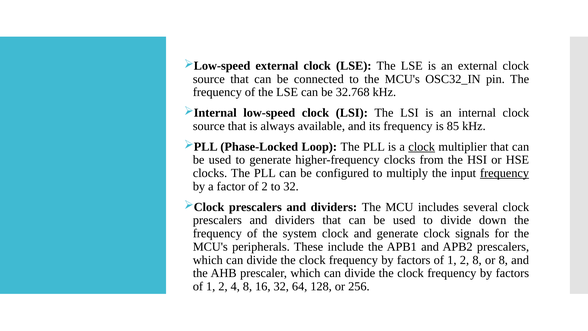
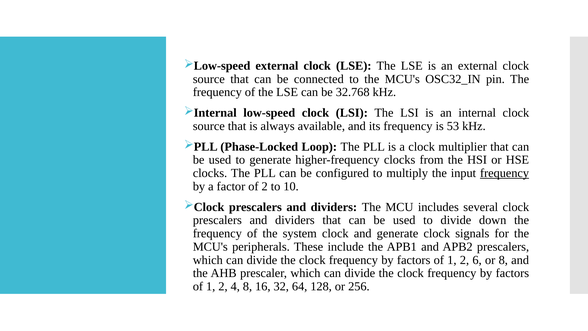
85: 85 -> 53
clock at (422, 147) underline: present -> none
to 32: 32 -> 10
2 8: 8 -> 6
